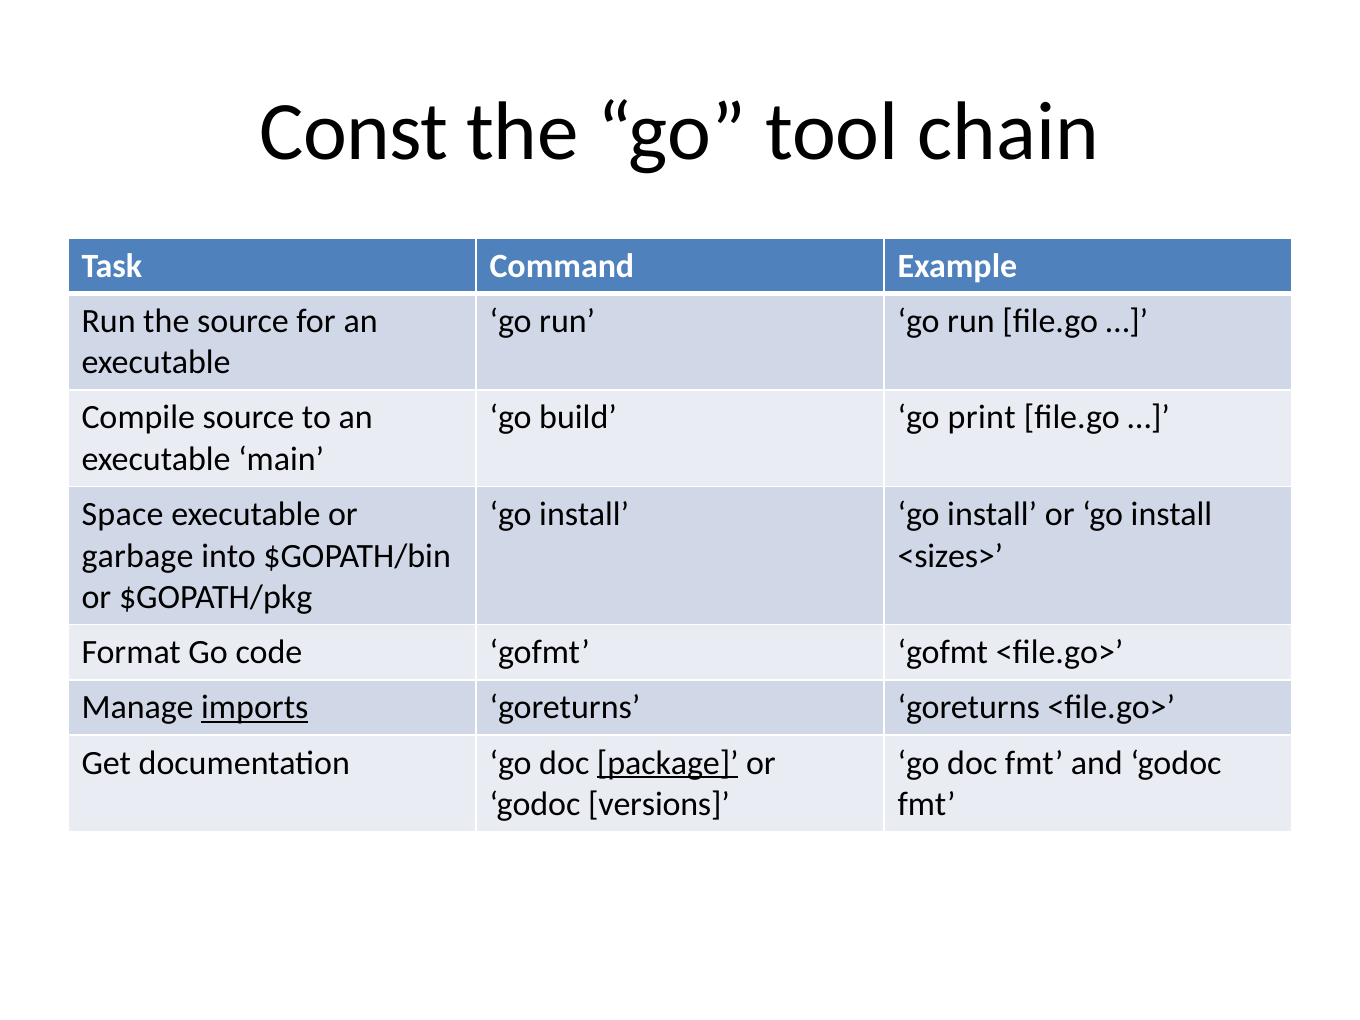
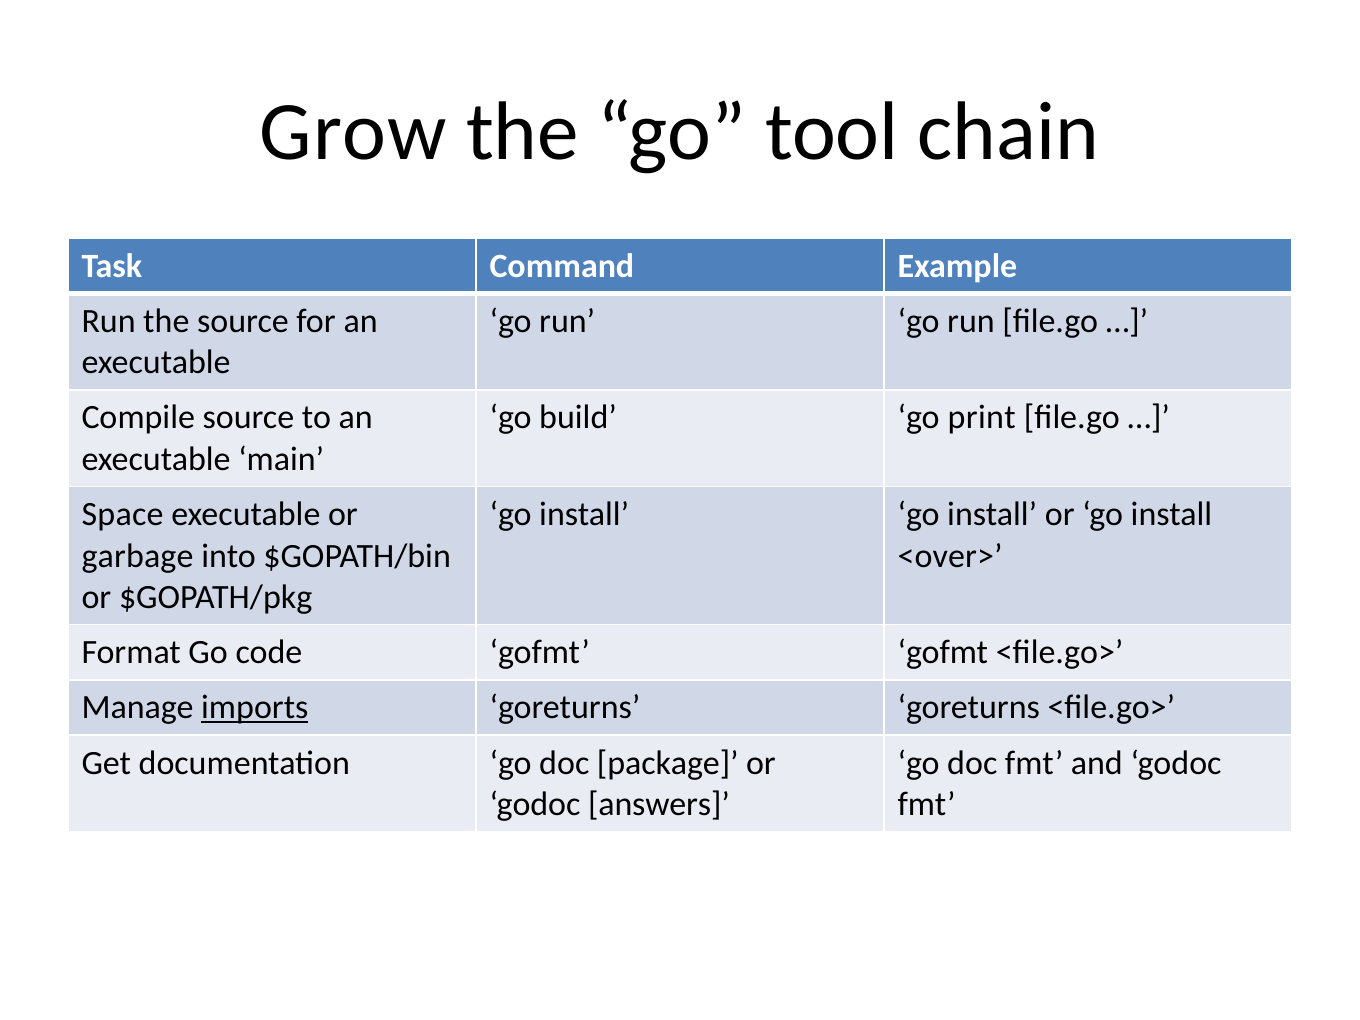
Const: Const -> Grow
<sizes>: <sizes> -> <over>
package underline: present -> none
versions: versions -> answers
